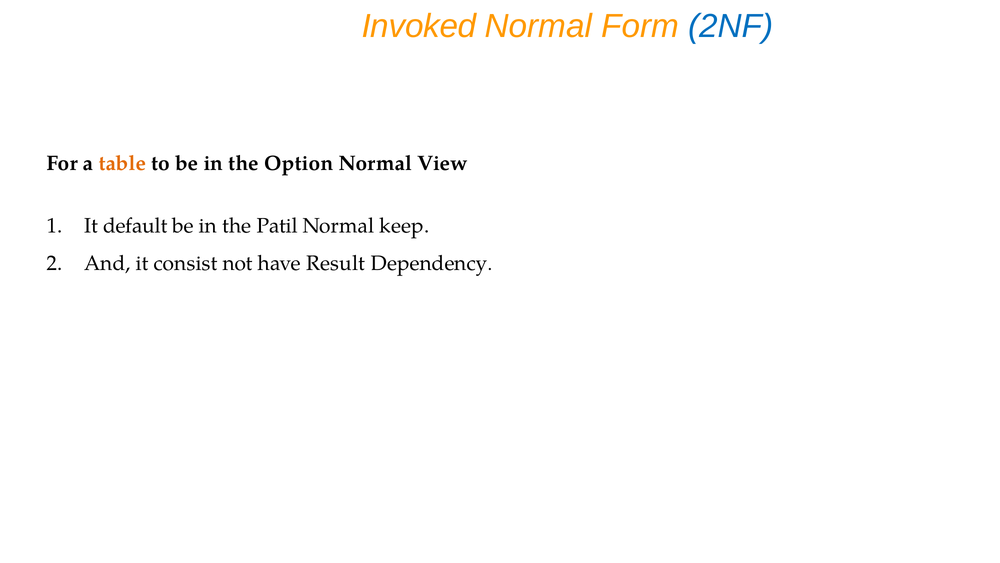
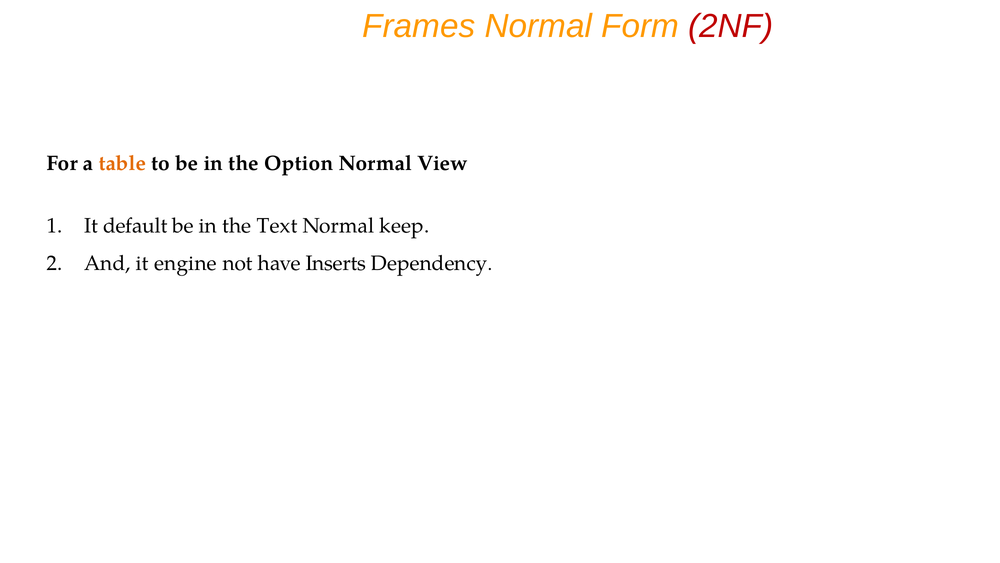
Invoked: Invoked -> Frames
2NF colour: blue -> red
Patil: Patil -> Text
consist: consist -> engine
Result: Result -> Inserts
